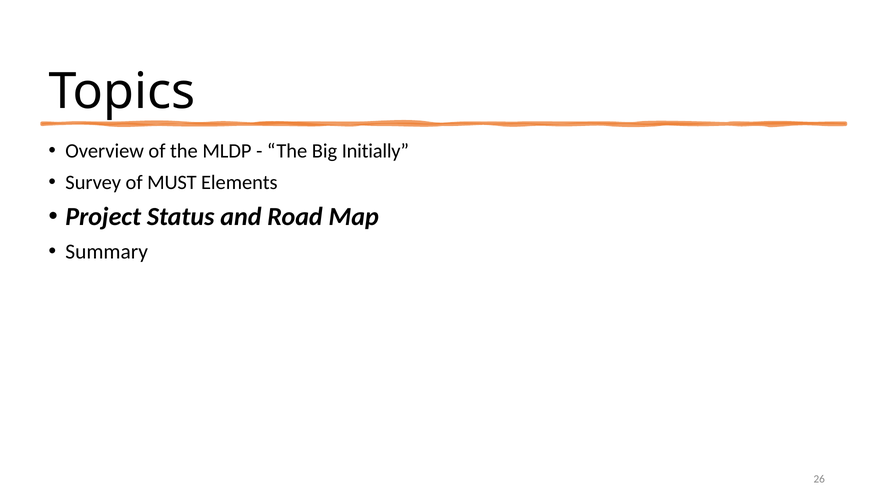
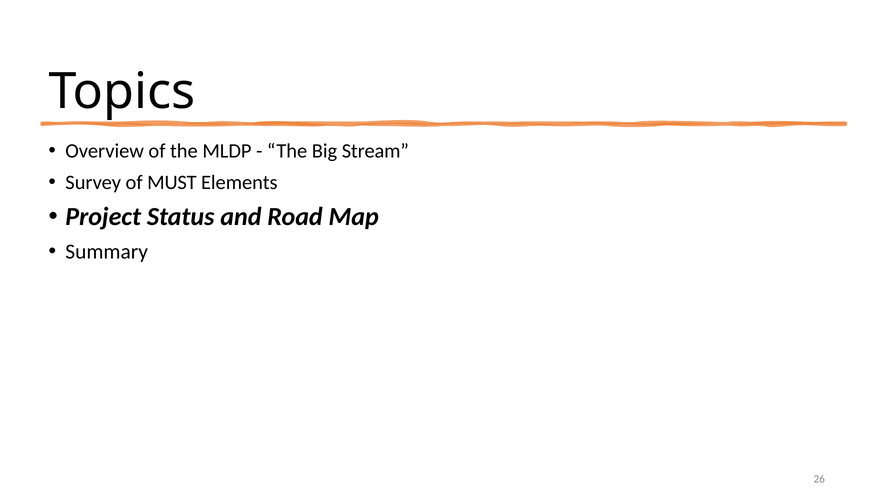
Initially: Initially -> Stream
